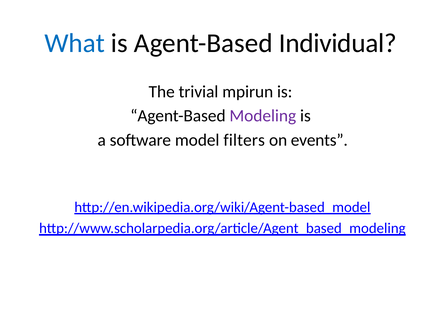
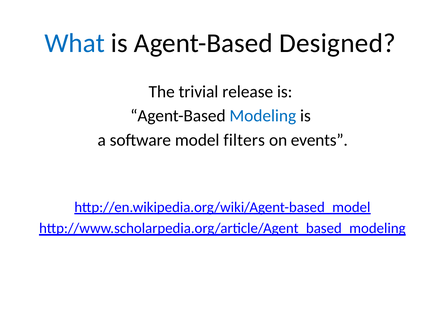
Individual: Individual -> Designed
mpirun: mpirun -> release
Modeling colour: purple -> blue
